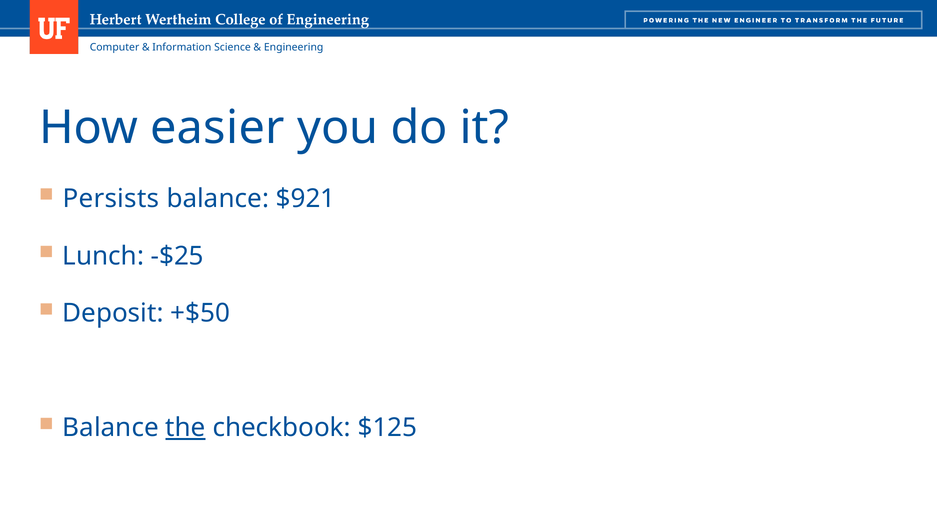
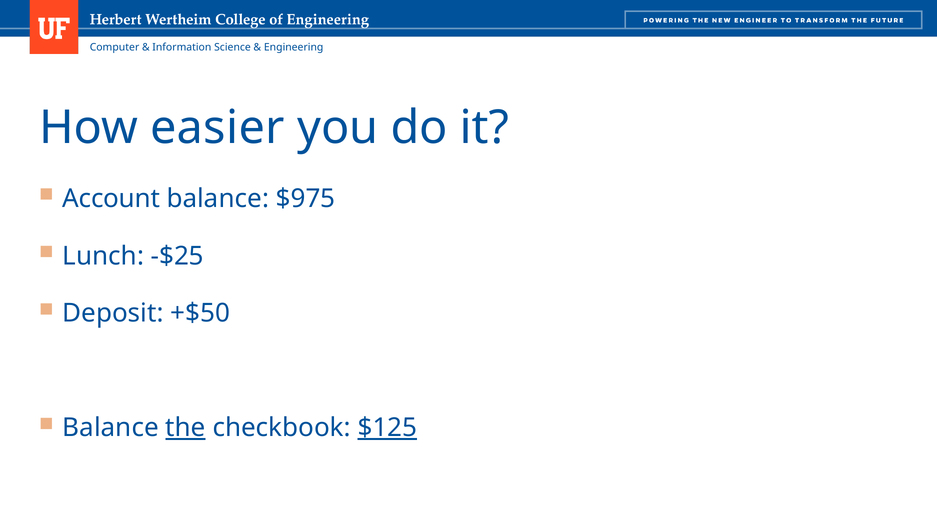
Persists: Persists -> Account
$921: $921 -> $975
$125 underline: none -> present
